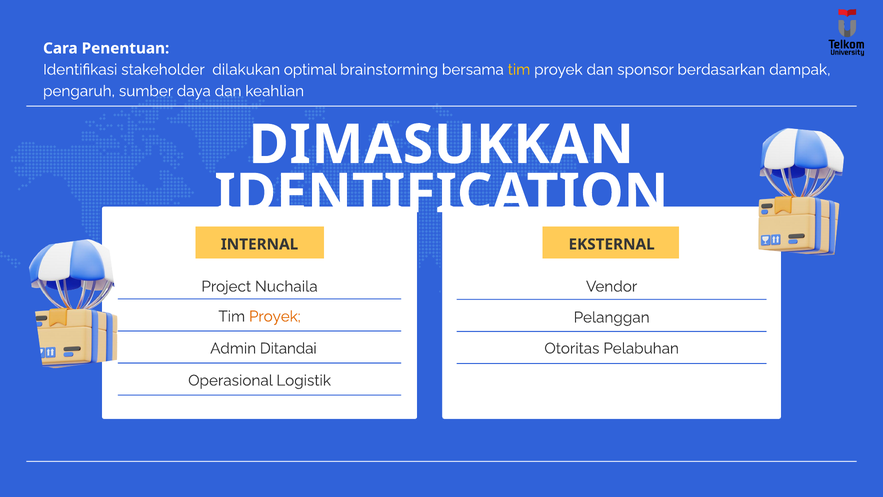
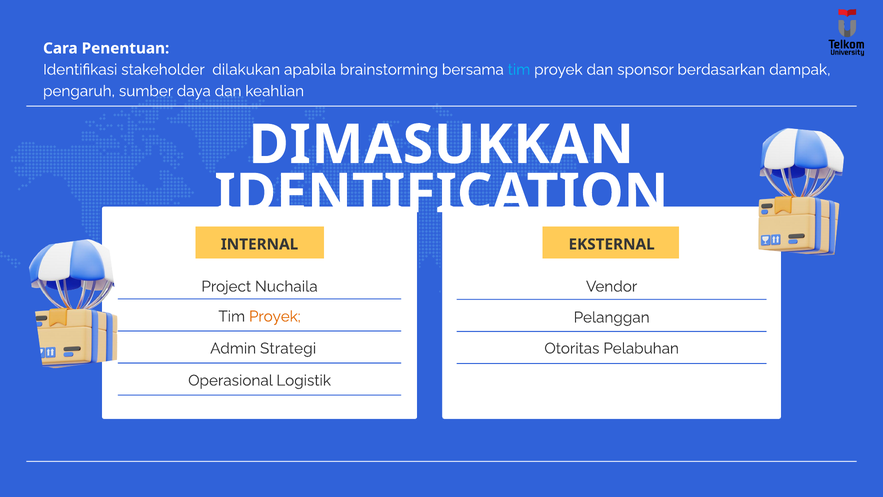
optimal: optimal -> apabila
tim at (519, 70) colour: yellow -> light blue
Ditandai: Ditandai -> Strategi
